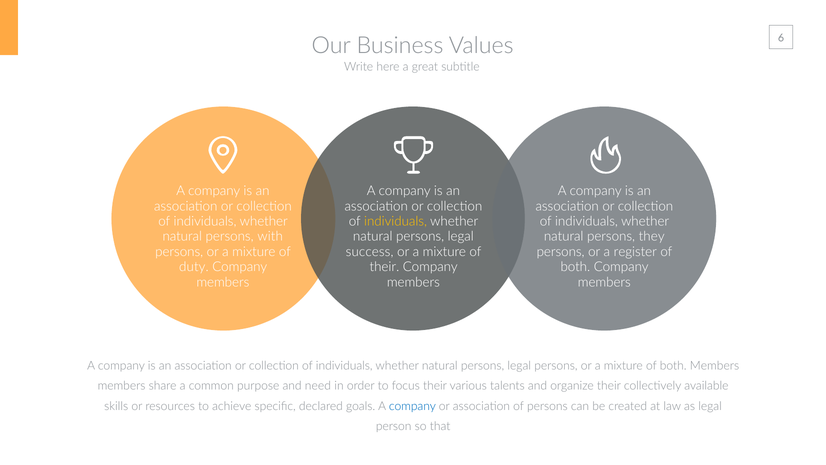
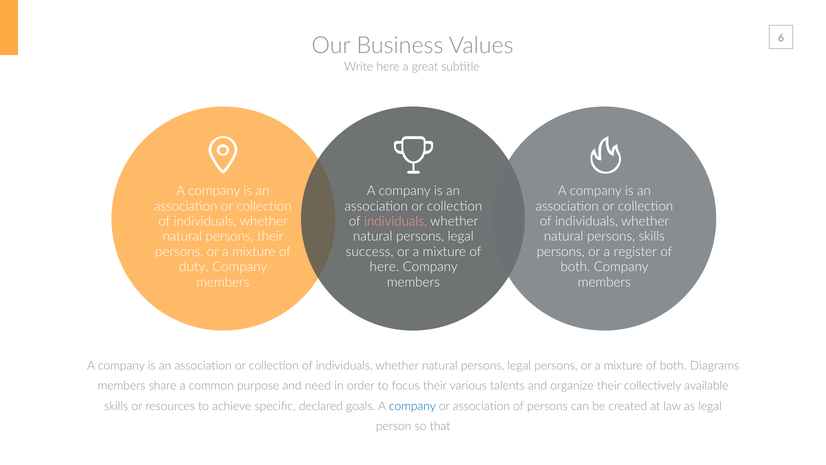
individuals at (395, 221) colour: yellow -> pink
persons with: with -> their
persons they: they -> skills
their at (384, 267): their -> here
both Members: Members -> Diagrams
